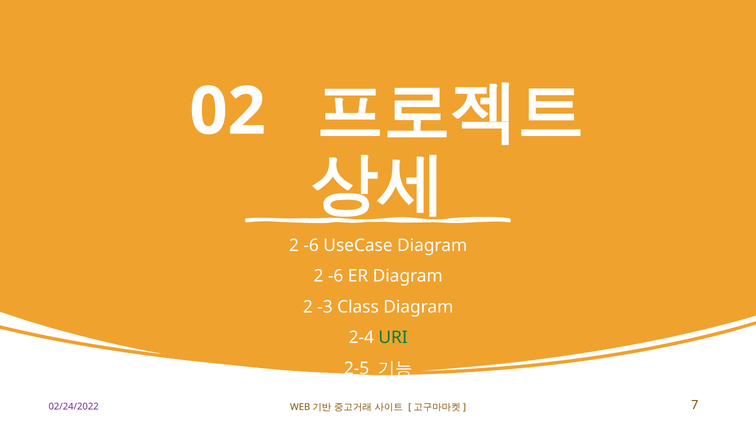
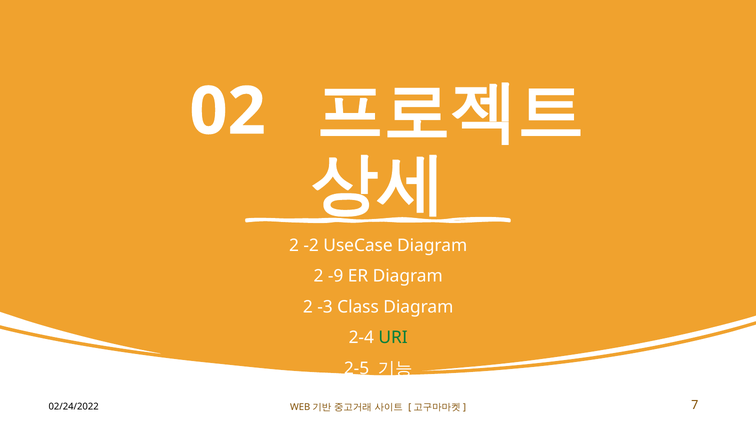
-6 at (311, 246): -6 -> -2
-6 at (336, 276): -6 -> -9
02/24/2022 colour: purple -> black
